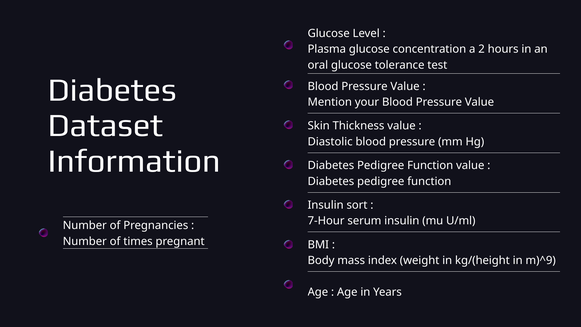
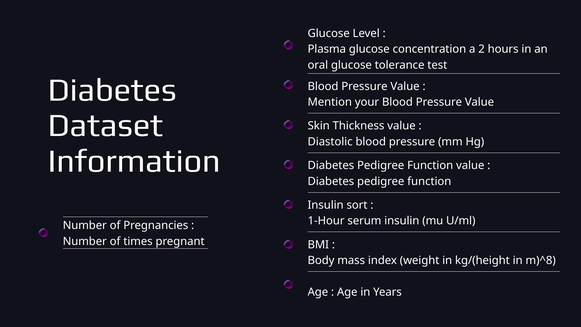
7-Hour: 7-Hour -> 1-Hour
m)^9: m)^9 -> m)^8
